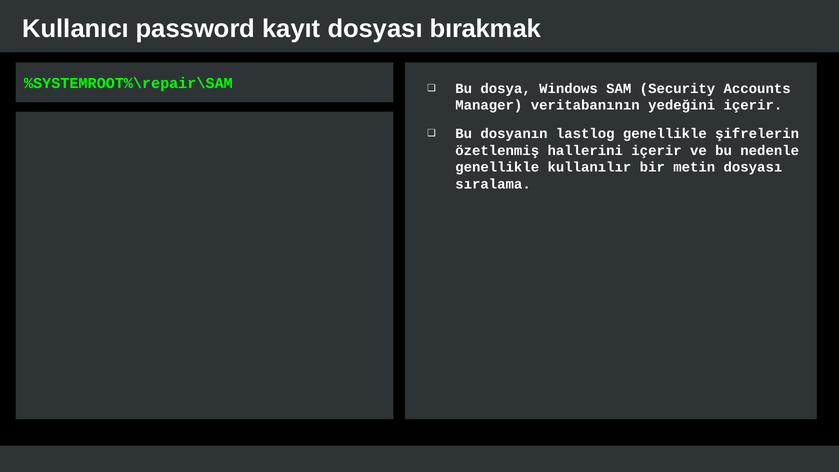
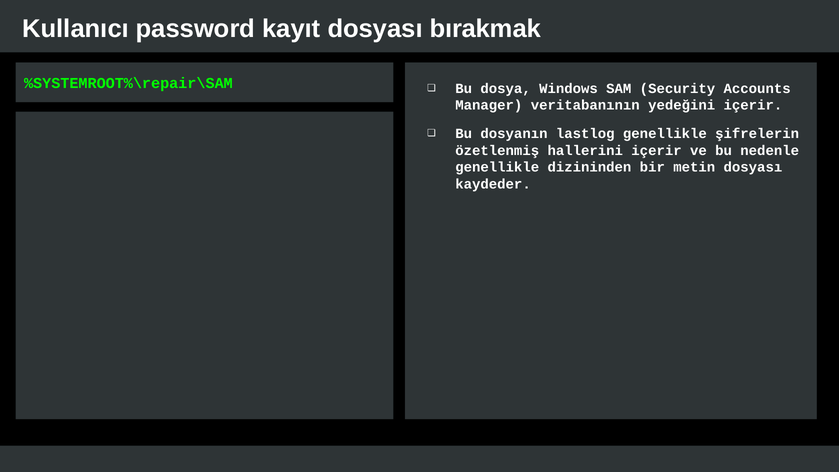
kullanılır: kullanılır -> dizininden
sıralama: sıralama -> kaydeder
